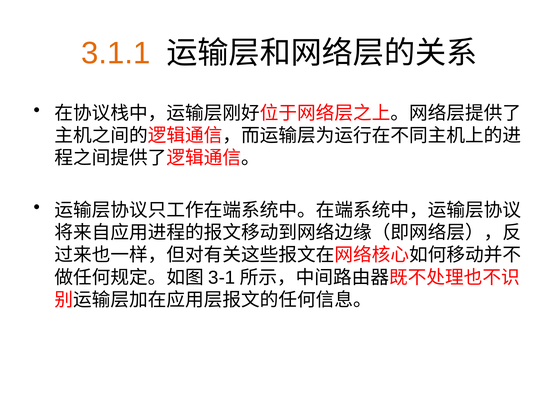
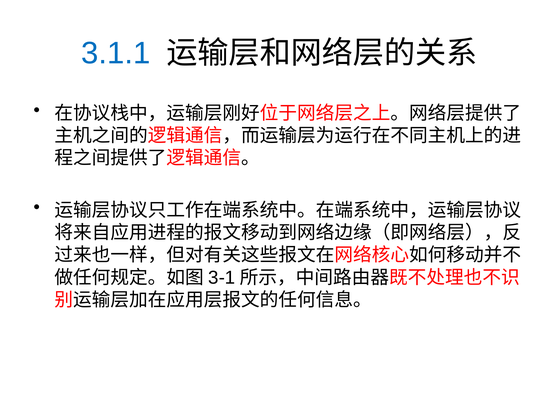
3.1.1 colour: orange -> blue
